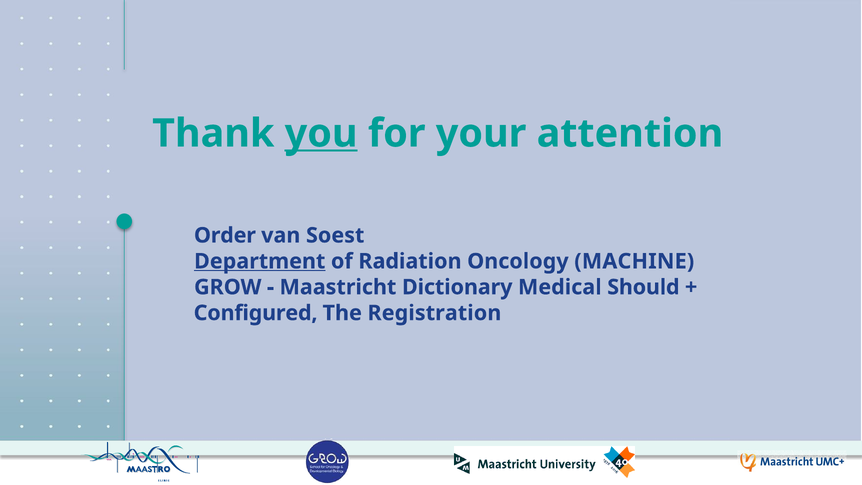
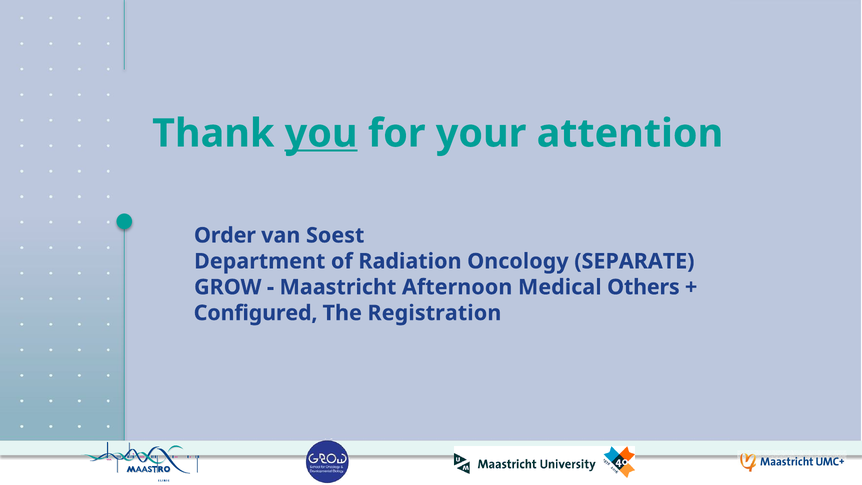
Department underline: present -> none
MACHINE: MACHINE -> SEPARATE
Dictionary: Dictionary -> Afternoon
Should: Should -> Others
